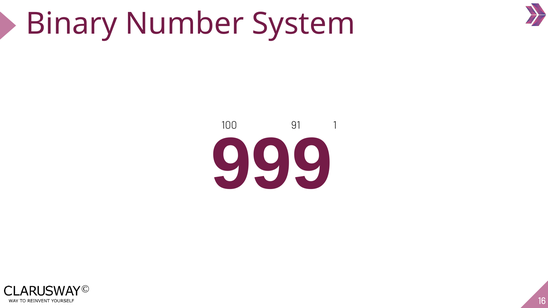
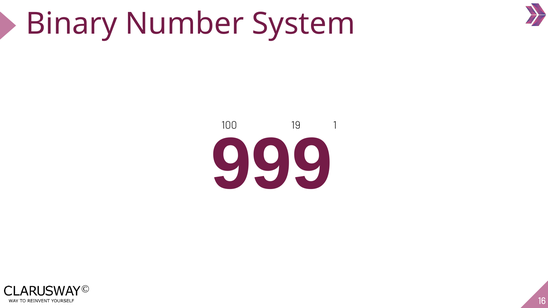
91: 91 -> 19
